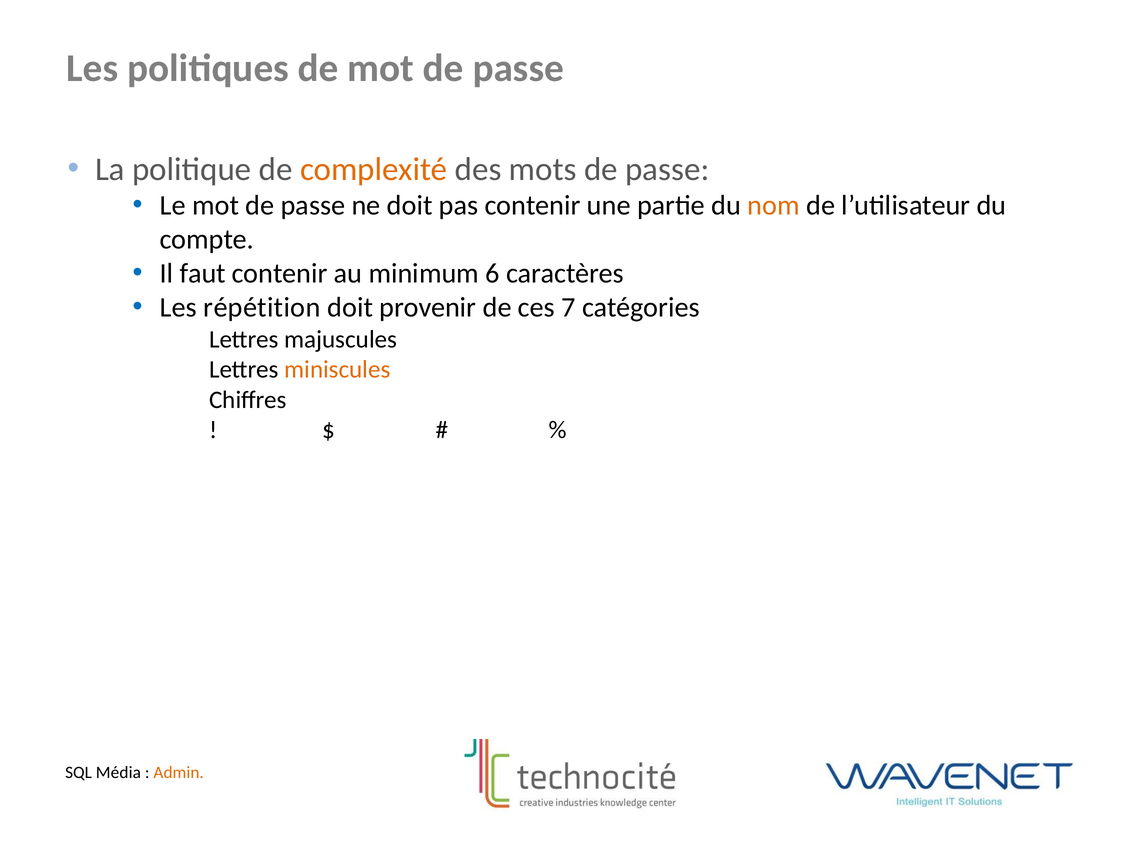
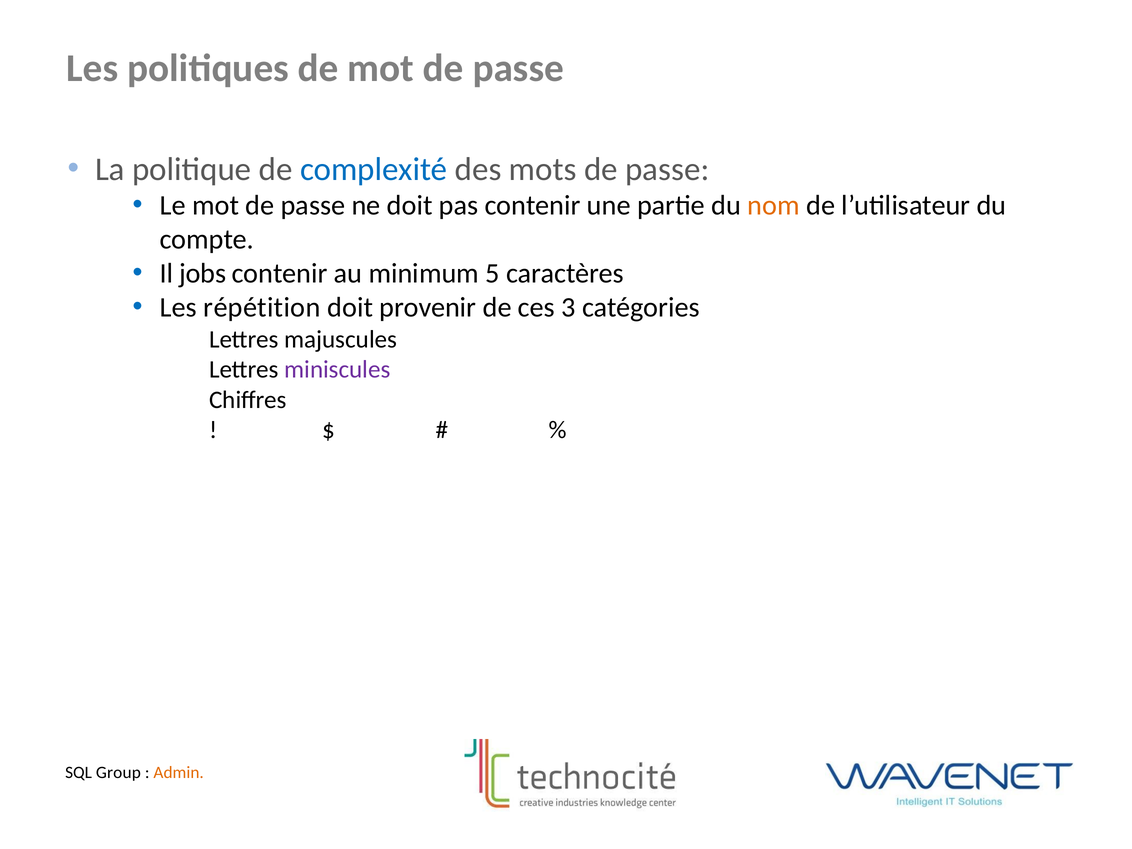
complexité colour: orange -> blue
faut: faut -> jobs
6: 6 -> 5
7: 7 -> 3
miniscules colour: orange -> purple
Média: Média -> Group
